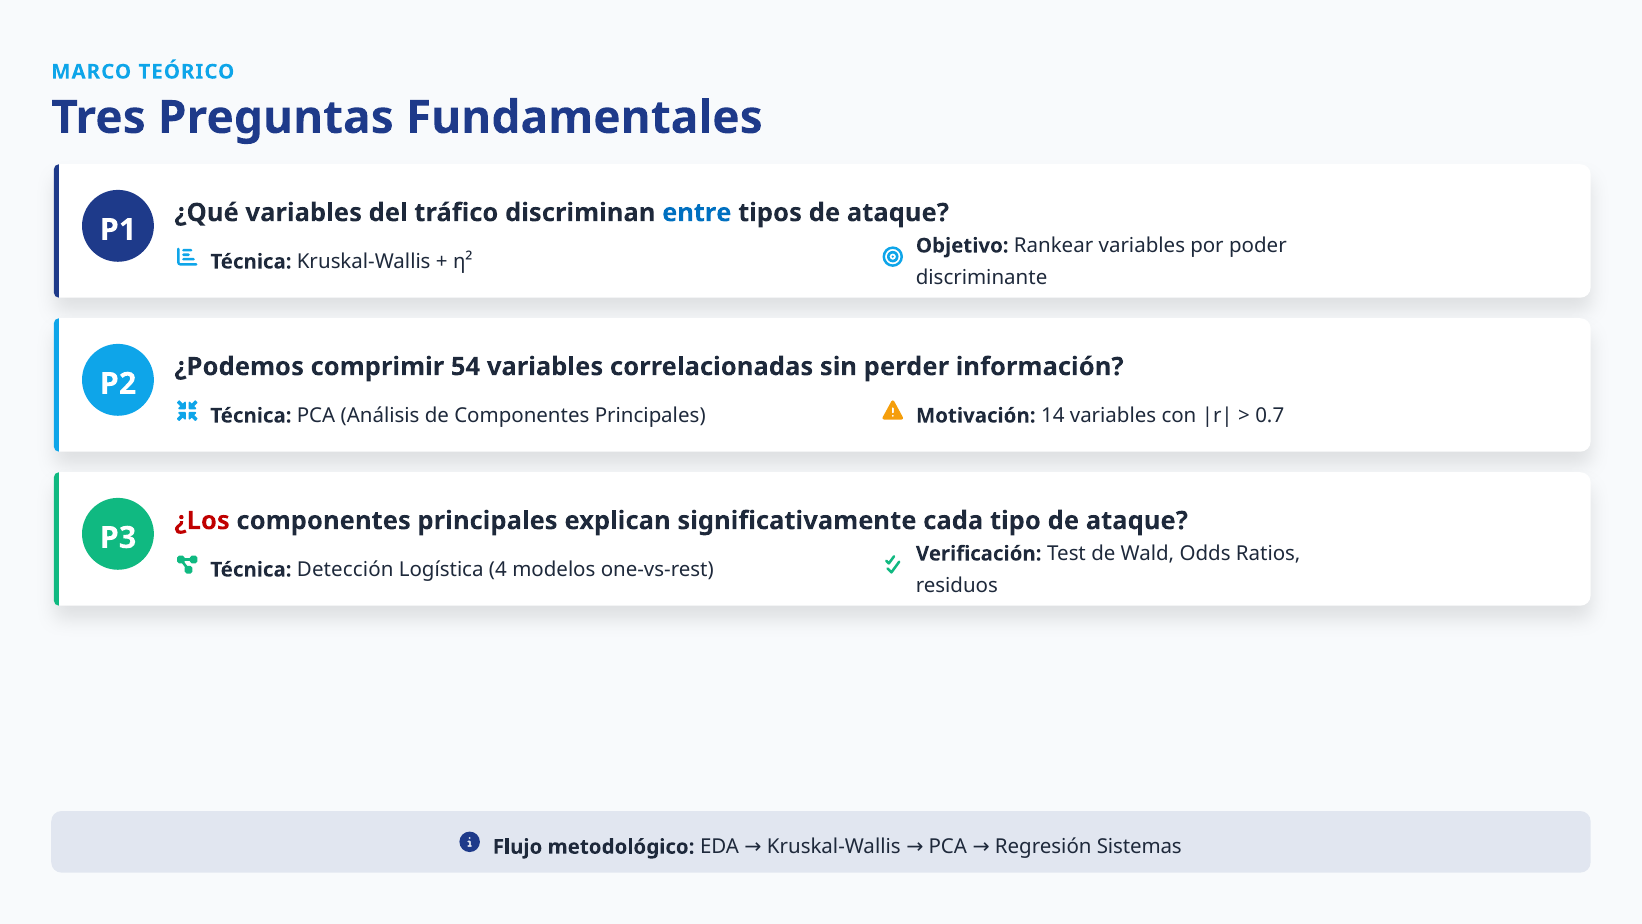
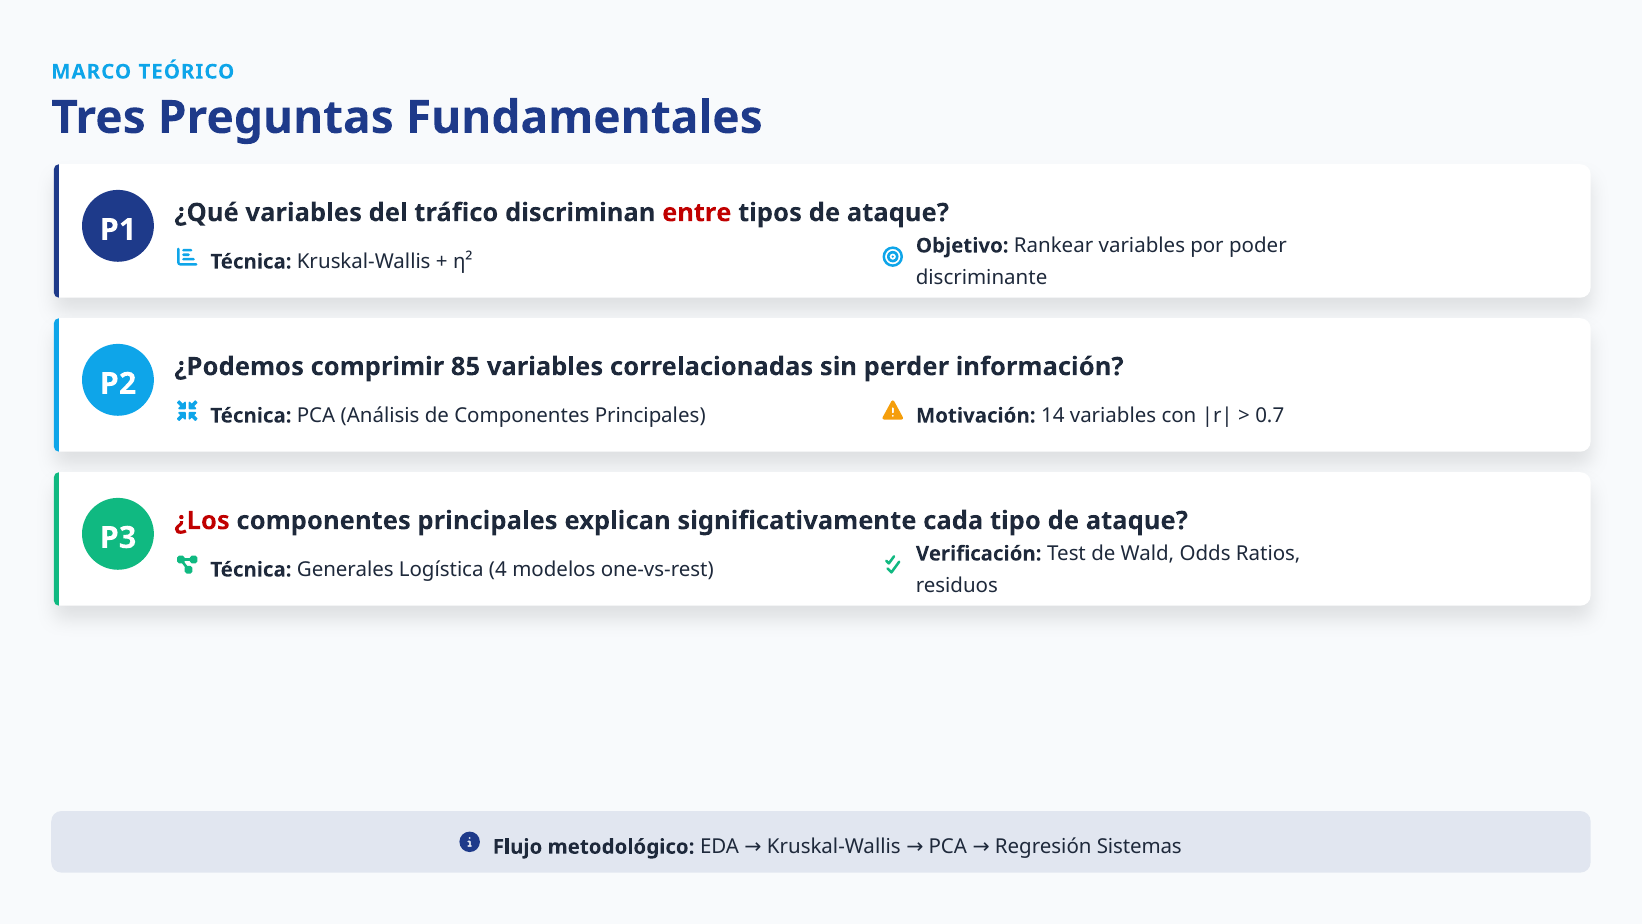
entre colour: blue -> red
54: 54 -> 85
Detección: Detección -> Generales
